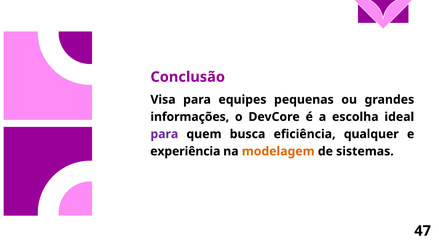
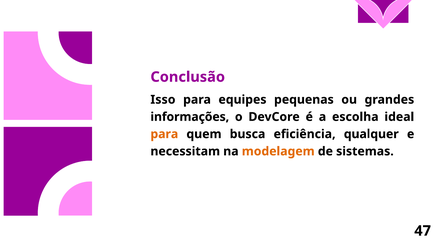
Visa: Visa -> Isso
para at (164, 134) colour: purple -> orange
experiência: experiência -> necessitam
